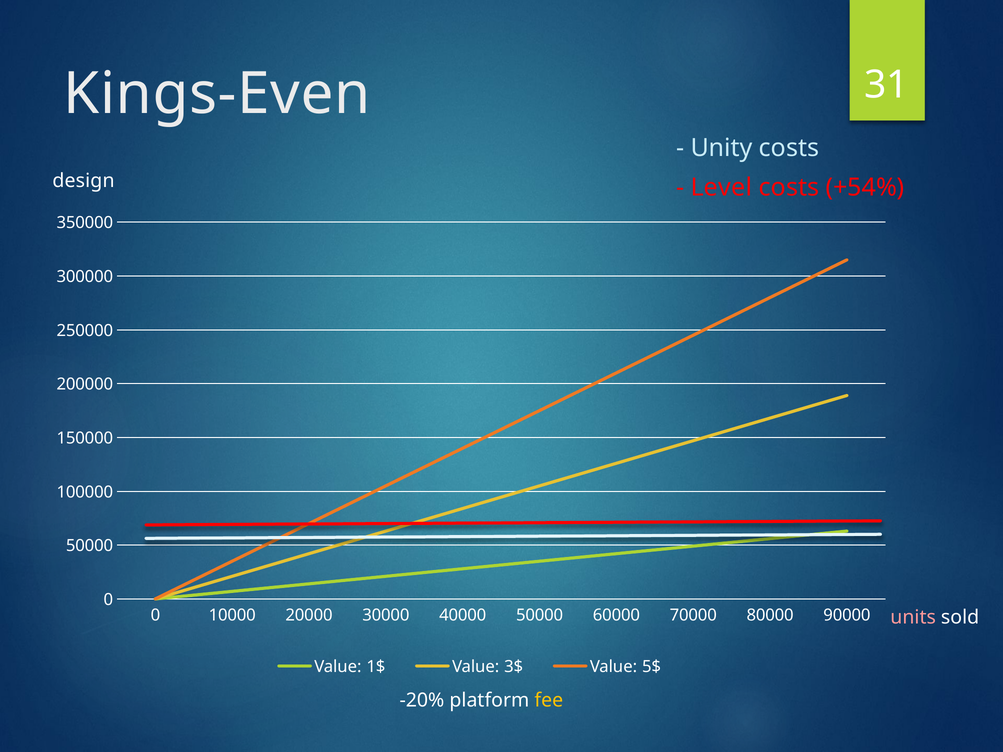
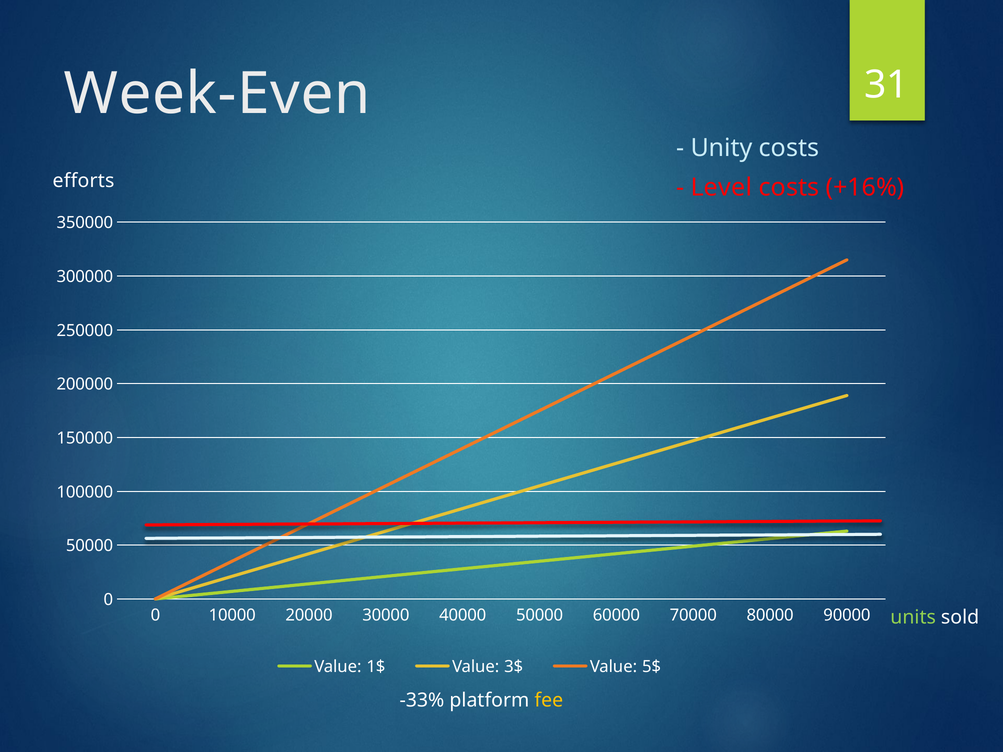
Kings-Even: Kings-Even -> Week-Even
design: design -> efforts
+54%: +54% -> +16%
units colour: pink -> light green
-20%: -20% -> -33%
